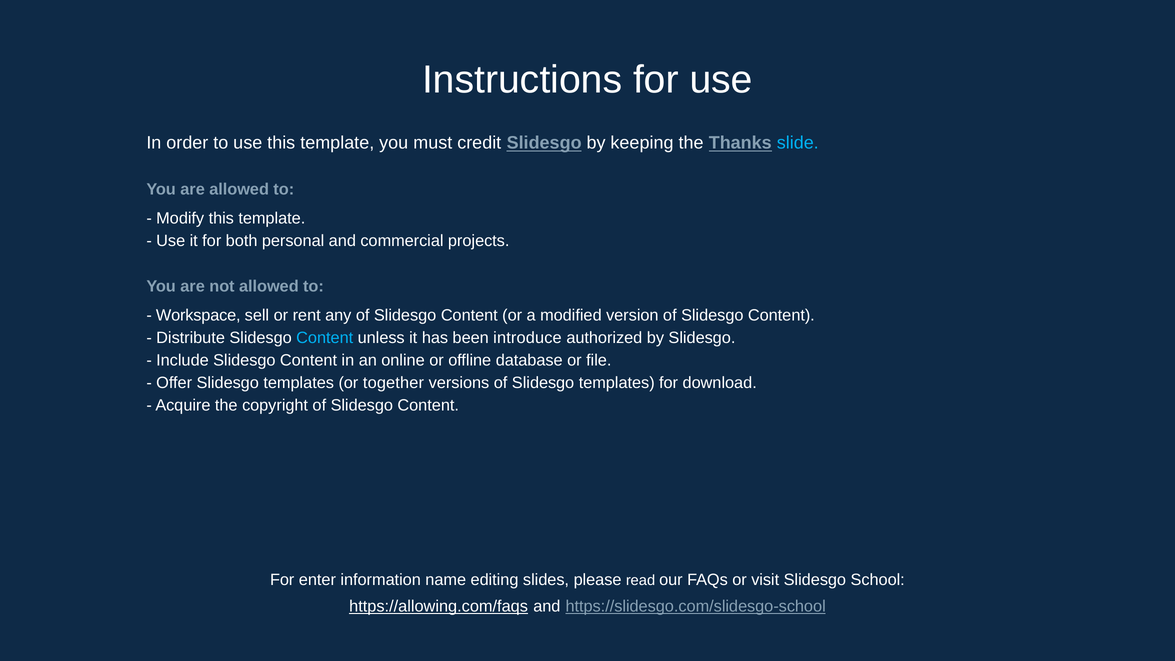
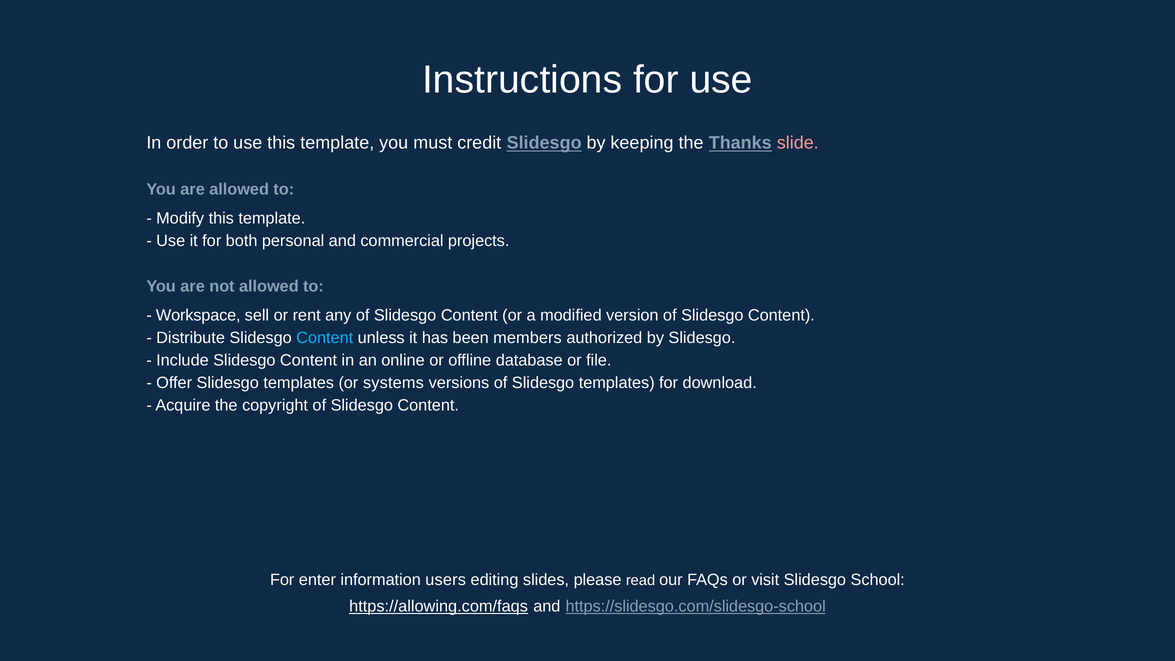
slide colour: light blue -> pink
introduce: introduce -> members
together: together -> systems
name: name -> users
